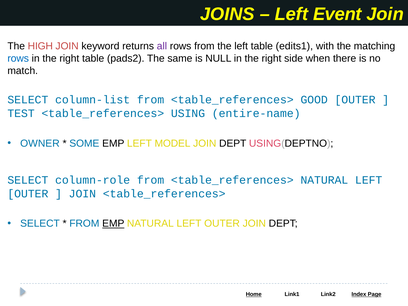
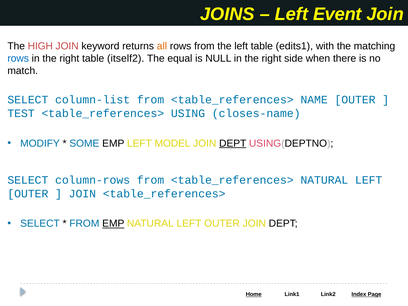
all colour: purple -> orange
pads2: pads2 -> itself2
same: same -> equal
GOOD: GOOD -> NAME
entire-name: entire-name -> closes-name
OWNER: OWNER -> MODIFY
DEPT at (233, 143) underline: none -> present
column-role: column-role -> column-rows
